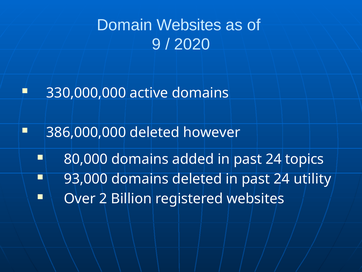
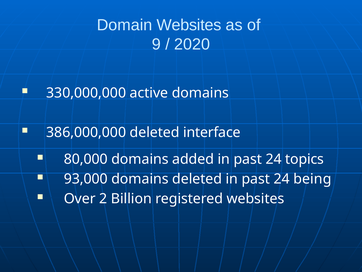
however: however -> interface
utility: utility -> being
